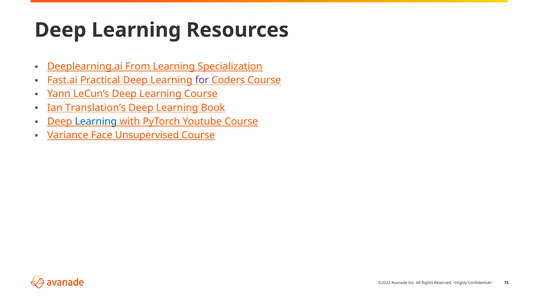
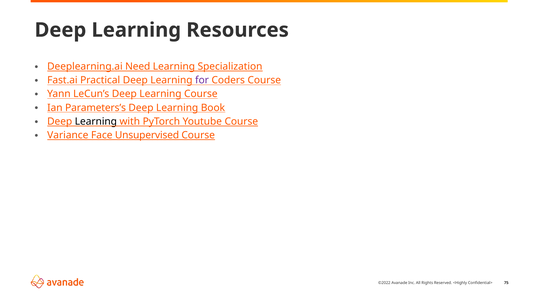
From: From -> Need
Translation’s: Translation’s -> Parameters’s
Learning at (96, 121) colour: blue -> black
